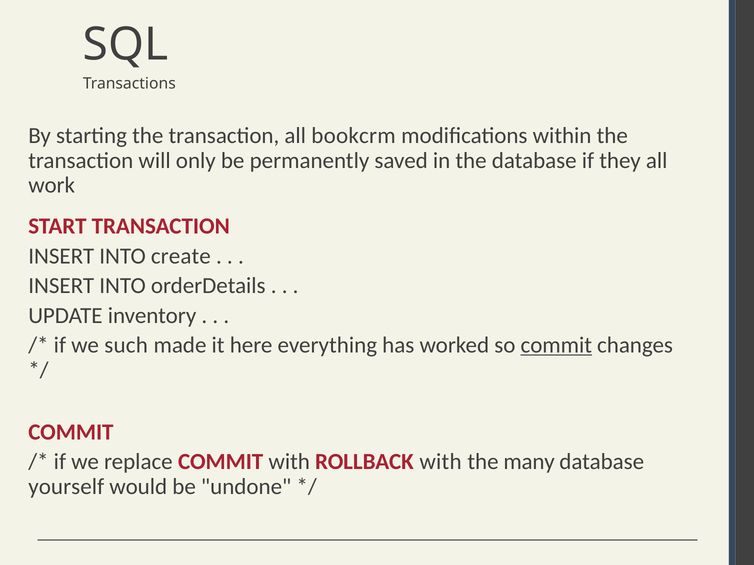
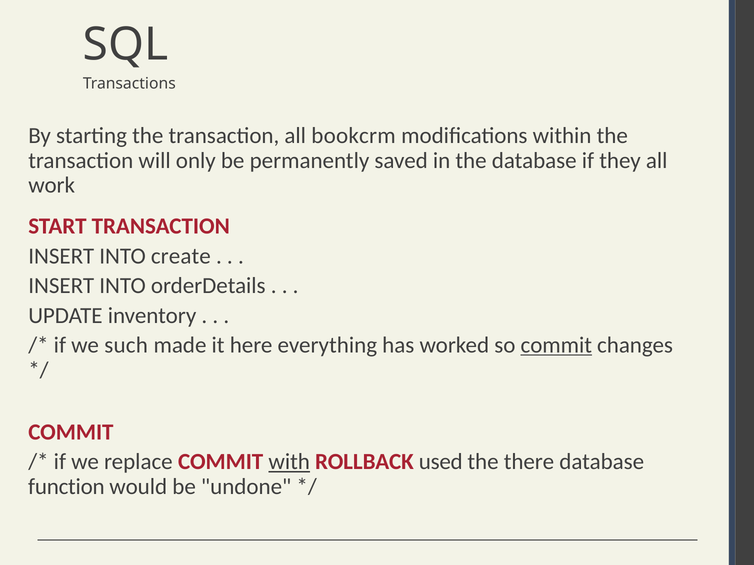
with at (289, 462) underline: none -> present
ROLLBACK with: with -> used
many: many -> there
yourself: yourself -> function
